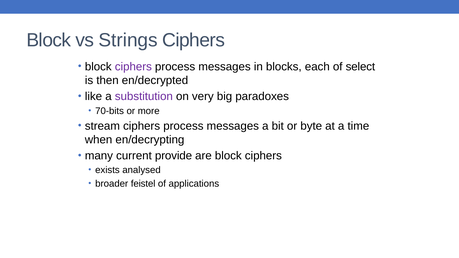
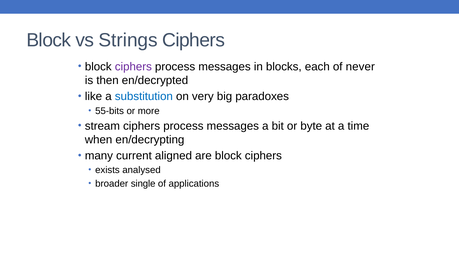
select: select -> never
substitution colour: purple -> blue
70-bits: 70-bits -> 55-bits
provide: provide -> aligned
feistel: feistel -> single
